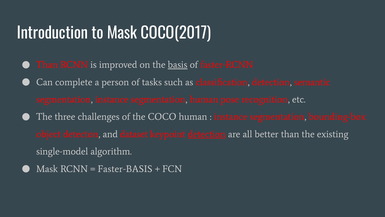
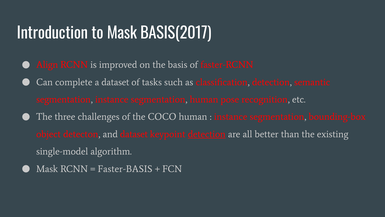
COCO(2017: COCO(2017 -> BASIS(2017
Than at (47, 65): Than -> Align
basis underline: present -> none
a person: person -> dataset
